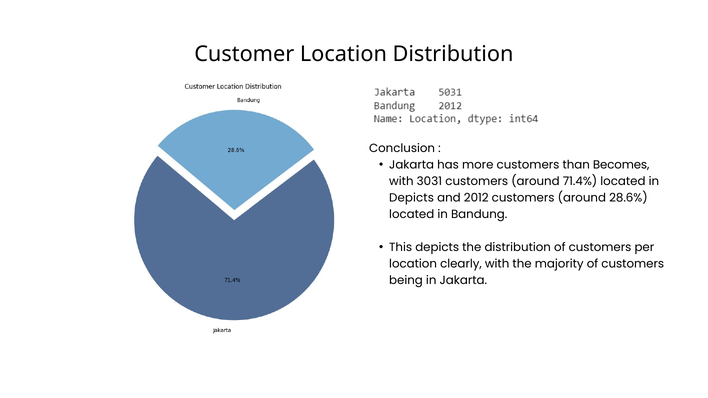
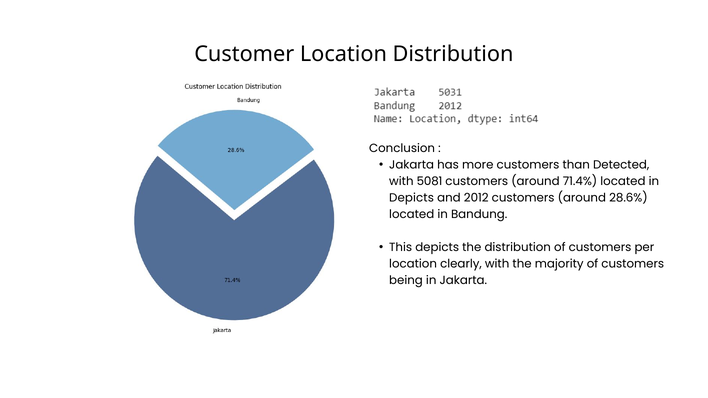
Becomes: Becomes -> Detected
3031: 3031 -> 5081
